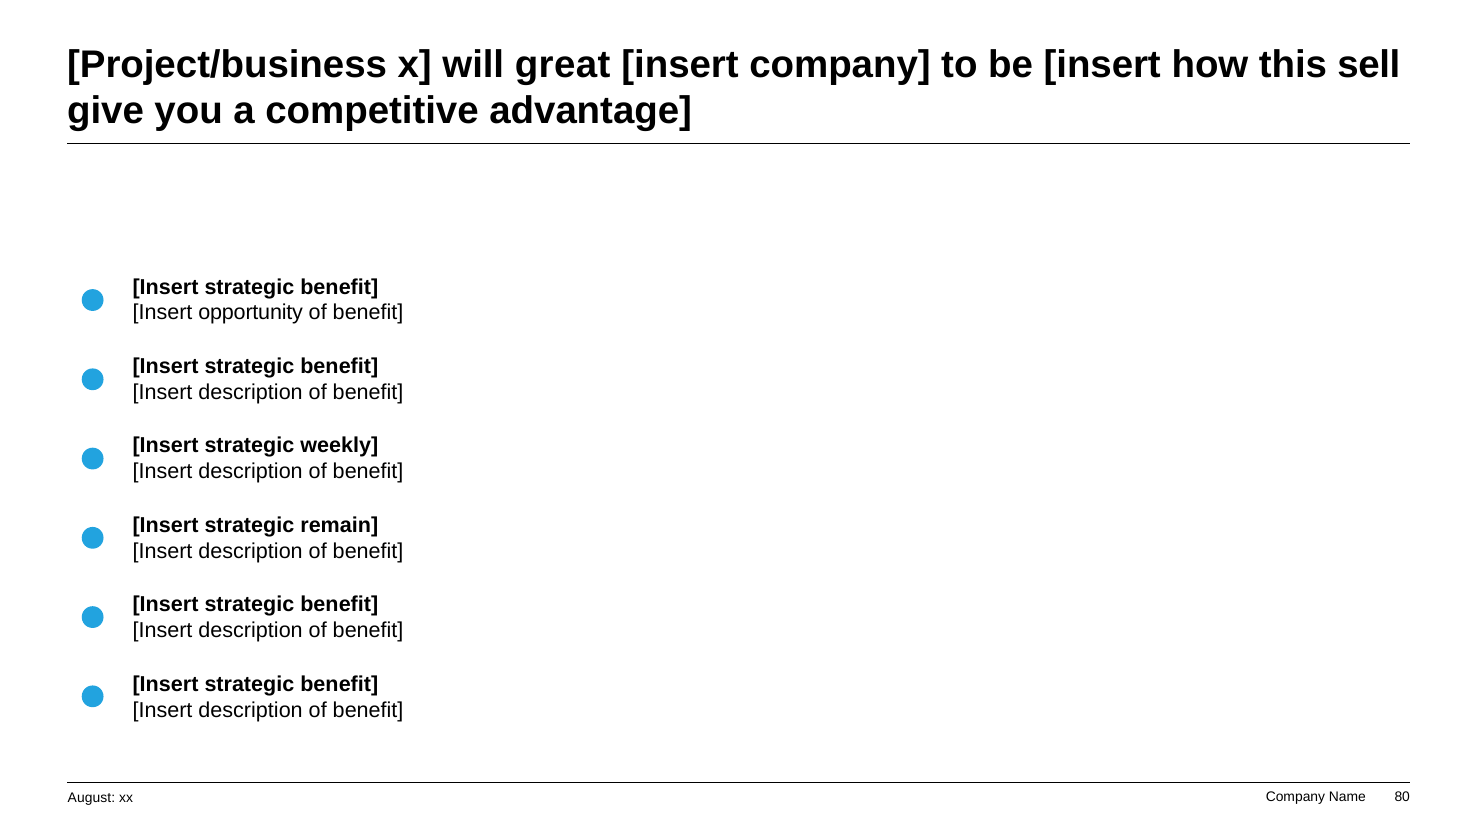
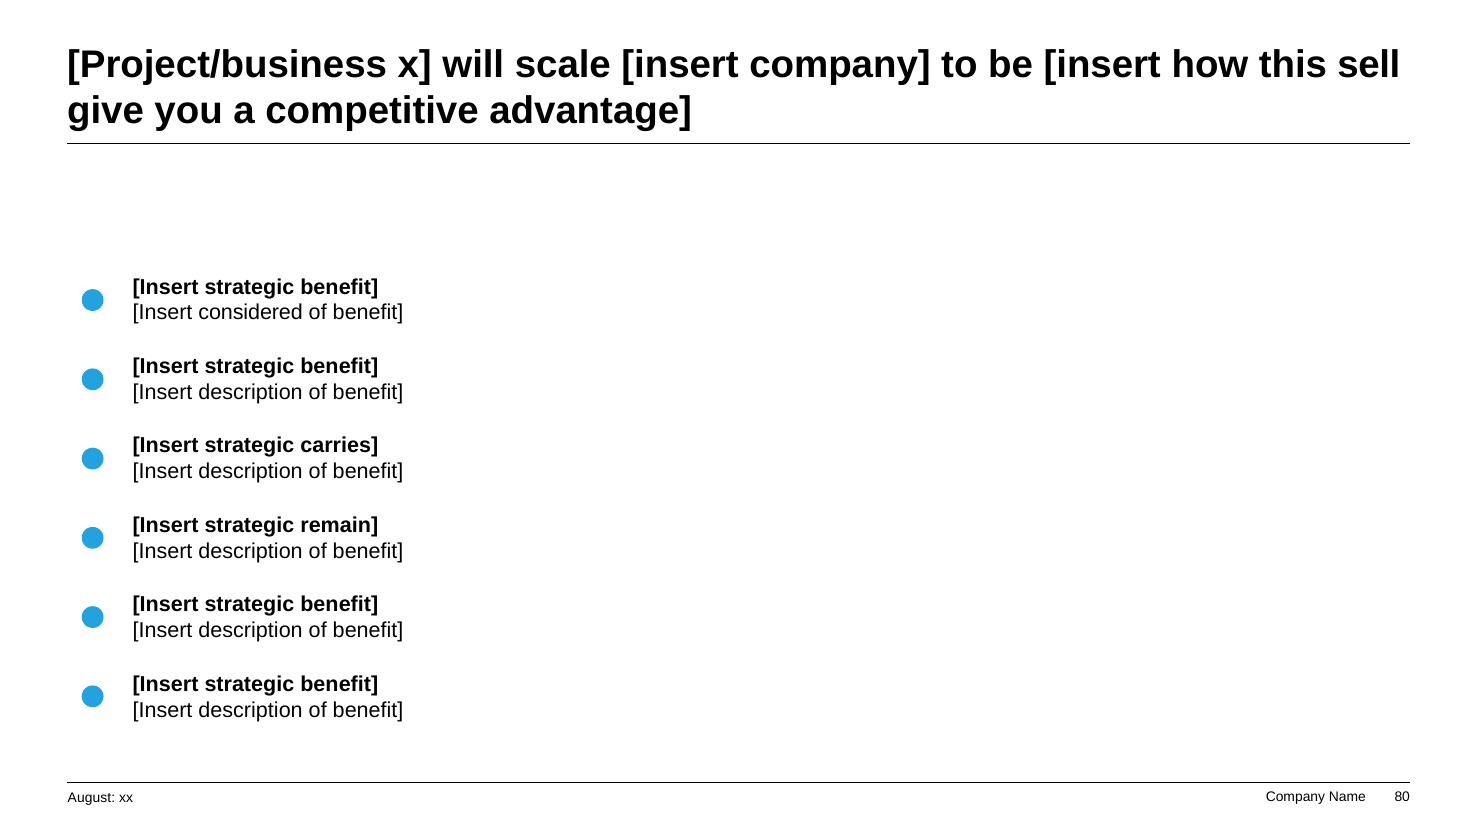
great: great -> scale
opportunity: opportunity -> considered
weekly: weekly -> carries
